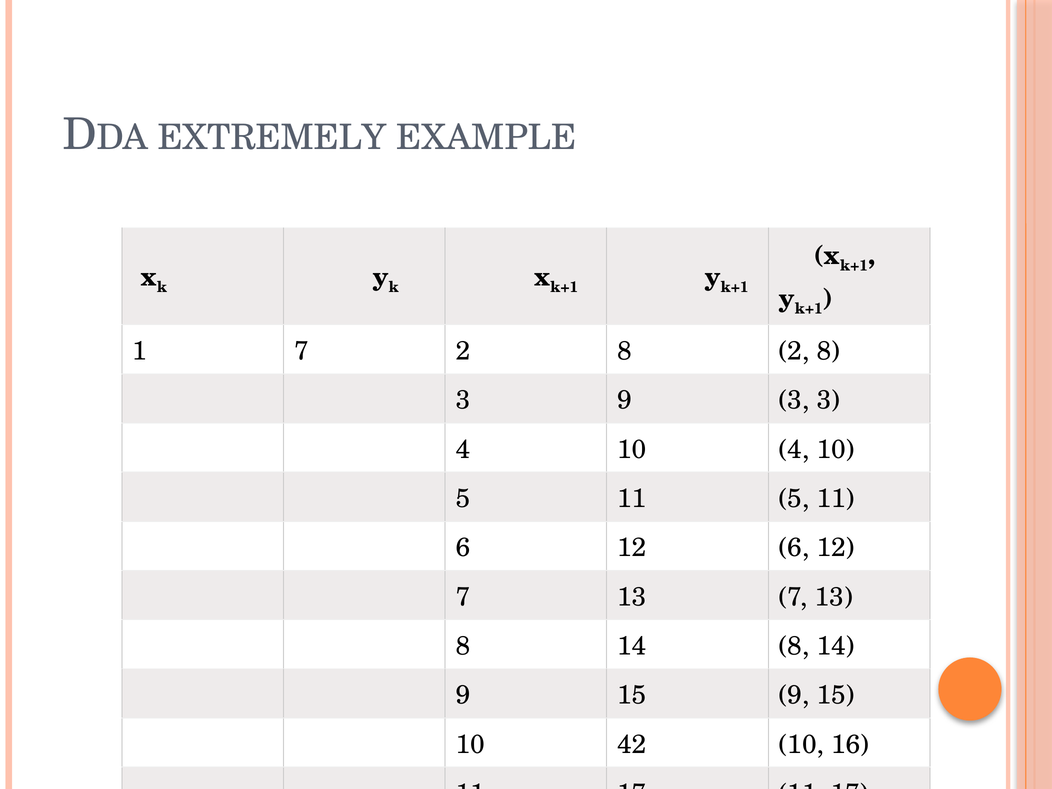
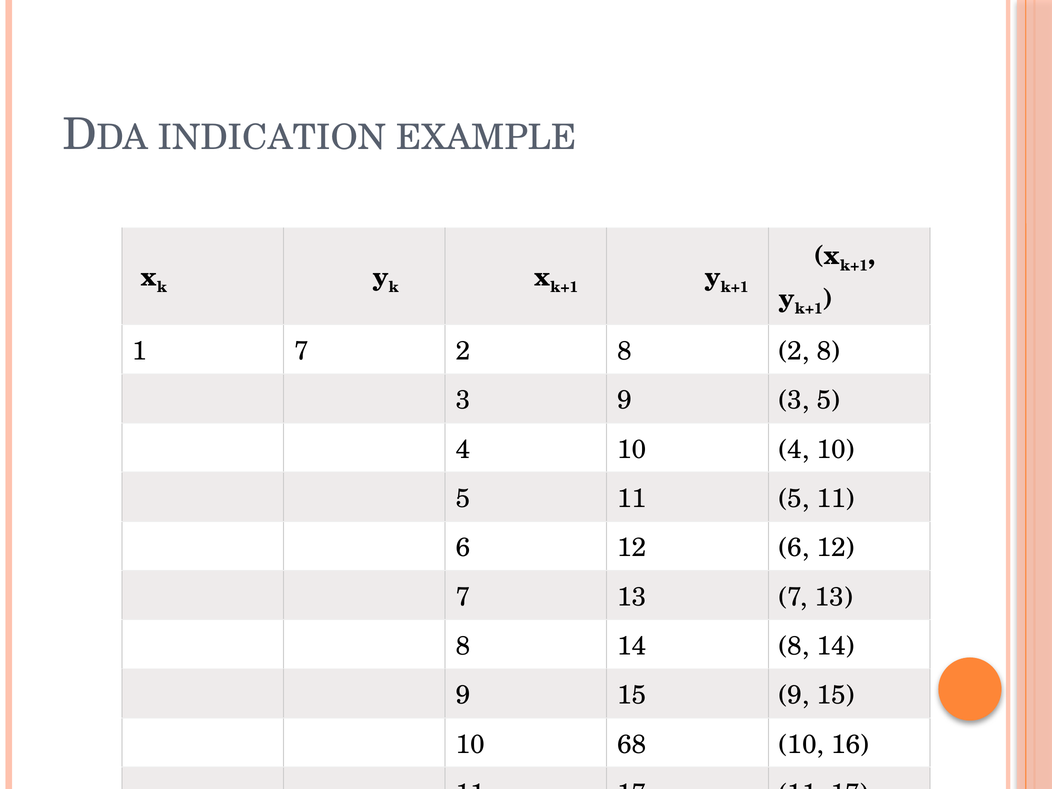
EXTREMELY: EXTREMELY -> INDICATION
3 3: 3 -> 5
42: 42 -> 68
